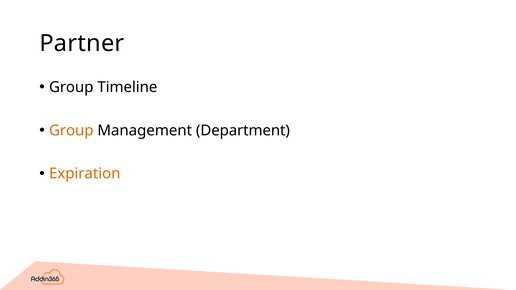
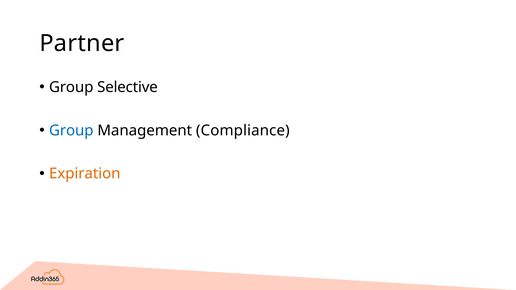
Timeline: Timeline -> Selective
Group at (71, 131) colour: orange -> blue
Department: Department -> Compliance
